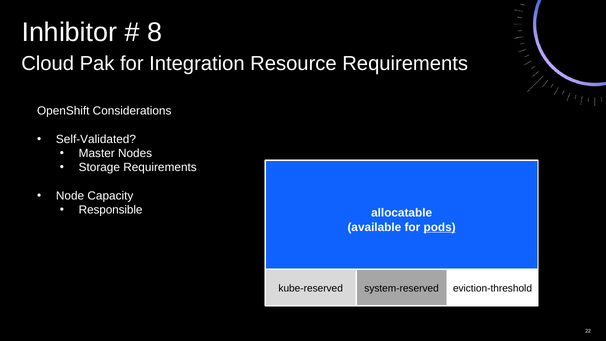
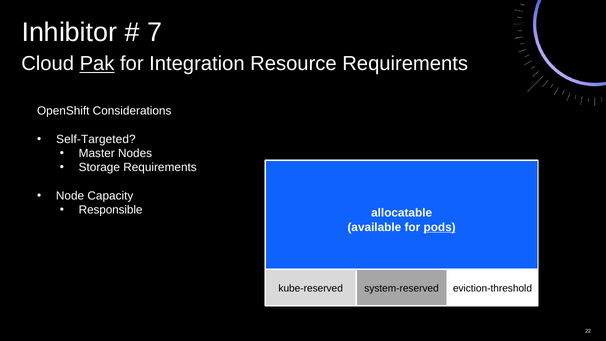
8: 8 -> 7
Pak underline: none -> present
Self-Validated: Self-Validated -> Self-Targeted
